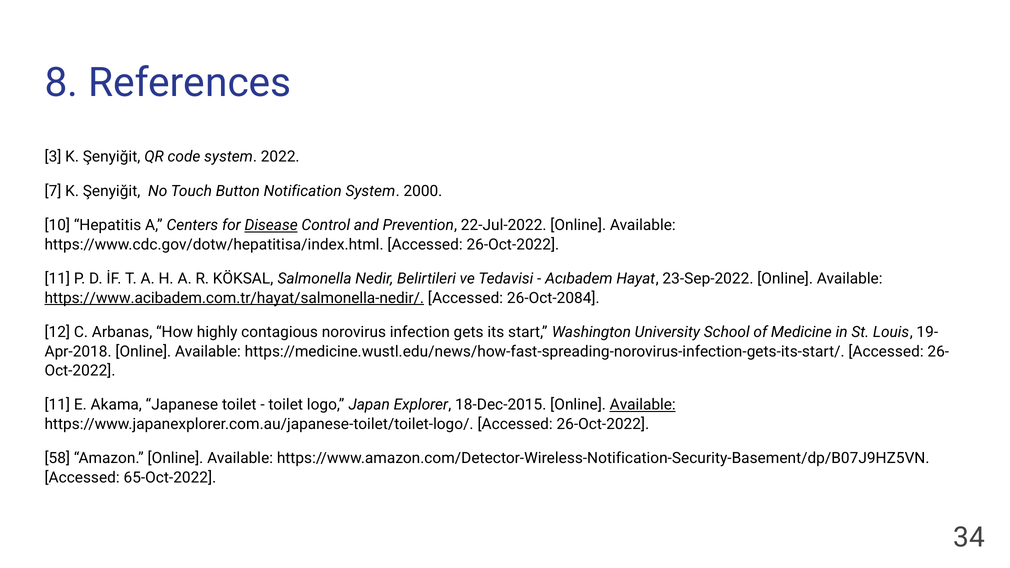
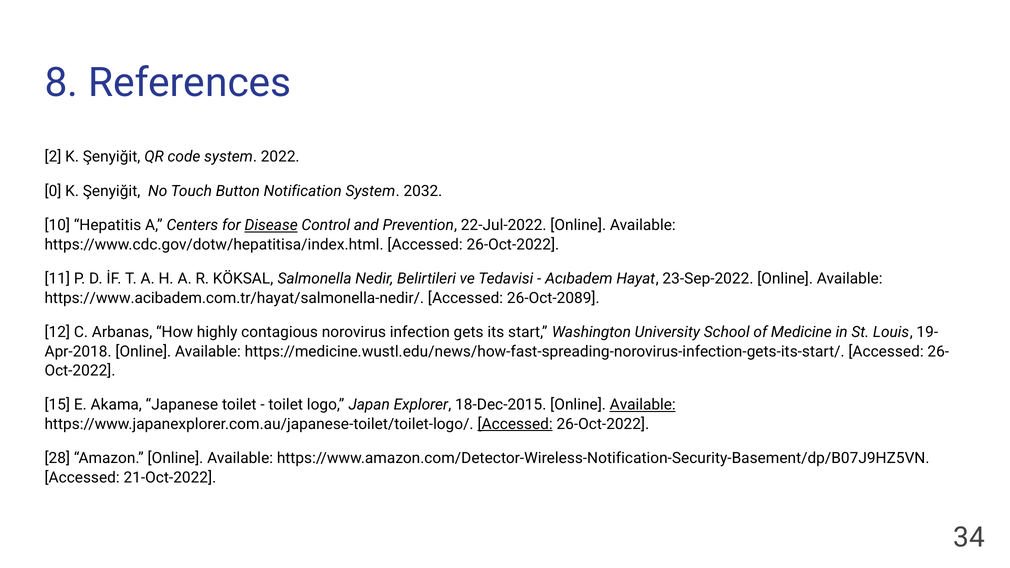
3: 3 -> 2
7: 7 -> 0
2000: 2000 -> 2032
https://www.acibadem.com.tr/hayat/salmonella-nedir/ underline: present -> none
26-Oct-2084: 26-Oct-2084 -> 26-Oct-2089
11 at (57, 405): 11 -> 15
Accessed at (515, 424) underline: none -> present
58: 58 -> 28
65-Oct-2022: 65-Oct-2022 -> 21-Oct-2022
